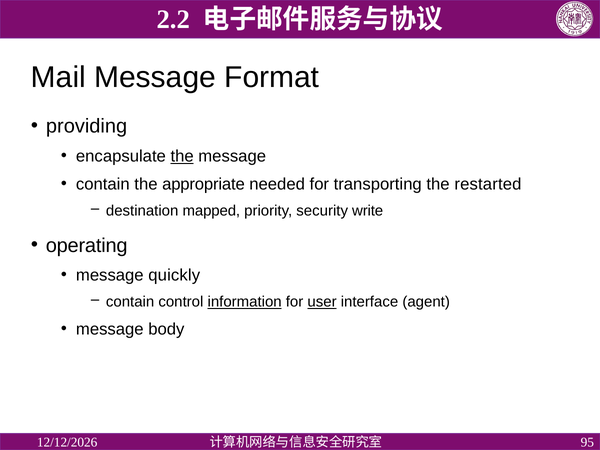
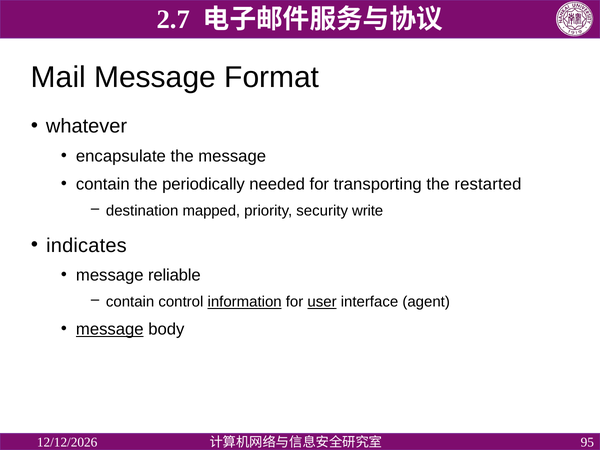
2.2: 2.2 -> 2.7
providing: providing -> whatever
the at (182, 156) underline: present -> none
appropriate: appropriate -> periodically
operating: operating -> indicates
quickly: quickly -> reliable
message at (110, 329) underline: none -> present
